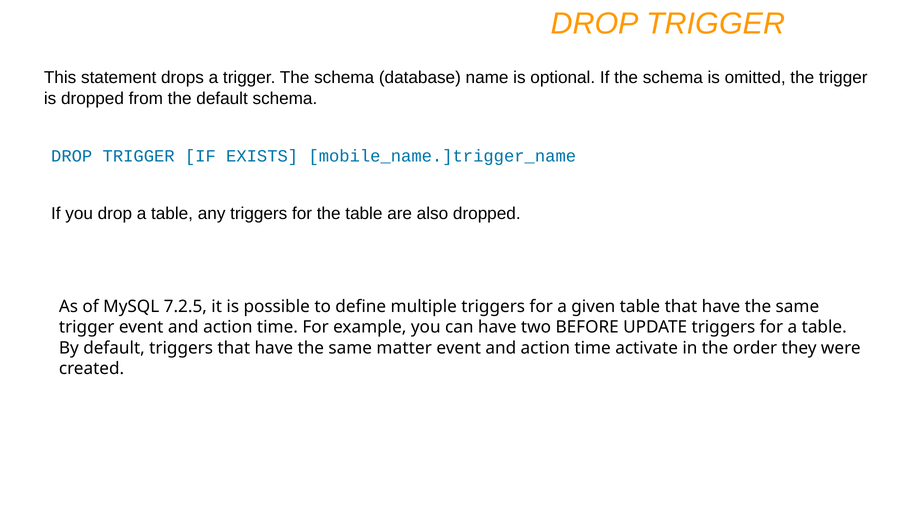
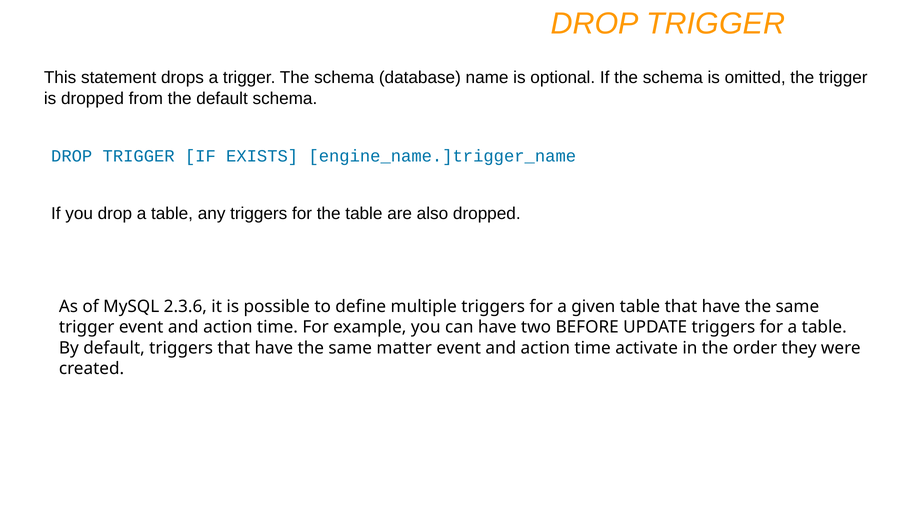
mobile_name.]trigger_name: mobile_name.]trigger_name -> engine_name.]trigger_name
7.2.5: 7.2.5 -> 2.3.6
